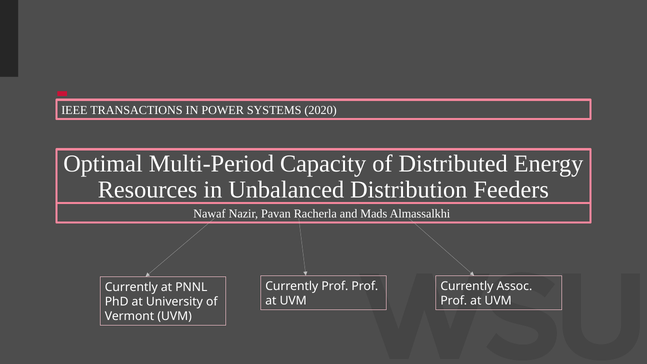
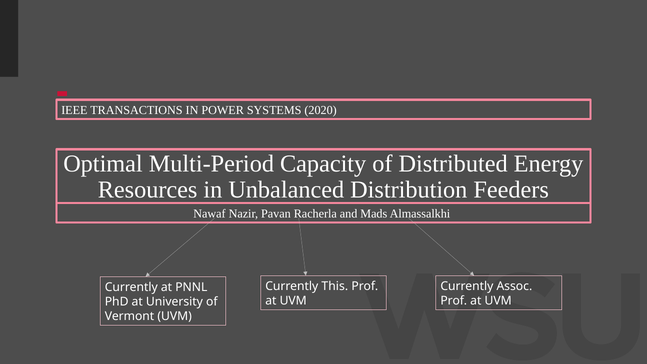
Currently Prof: Prof -> This
